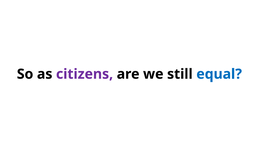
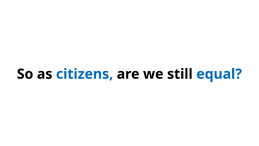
citizens colour: purple -> blue
